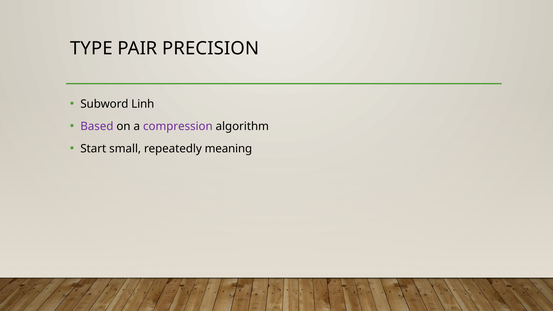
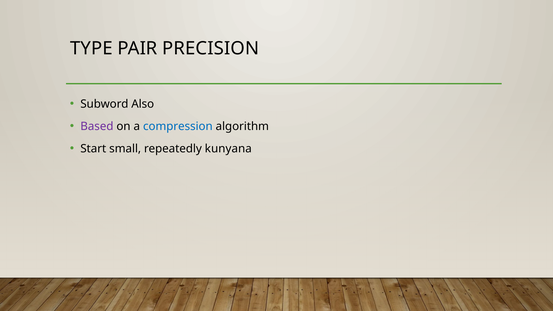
Linh: Linh -> Also
compression colour: purple -> blue
meaning: meaning -> kunyana
